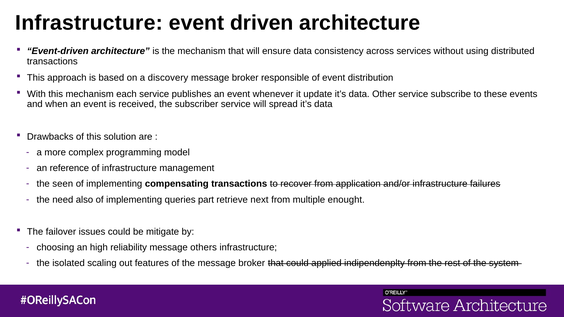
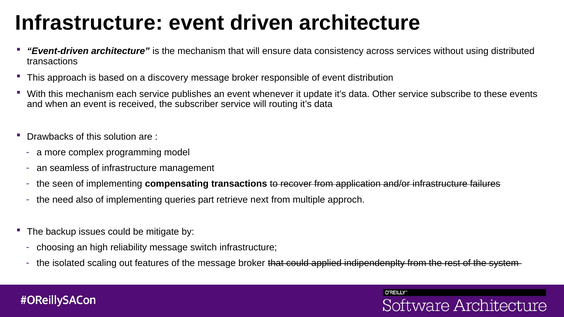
spread: spread -> routing
reference: reference -> seamless
enought: enought -> approch
failover: failover -> backup
others: others -> switch
